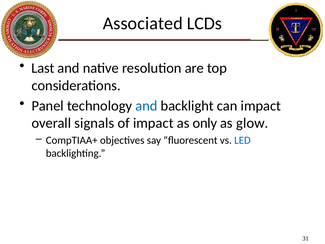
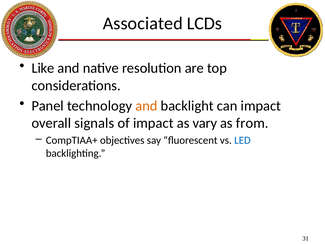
Last: Last -> Like
and at (146, 106) colour: blue -> orange
only: only -> vary
glow: glow -> from
